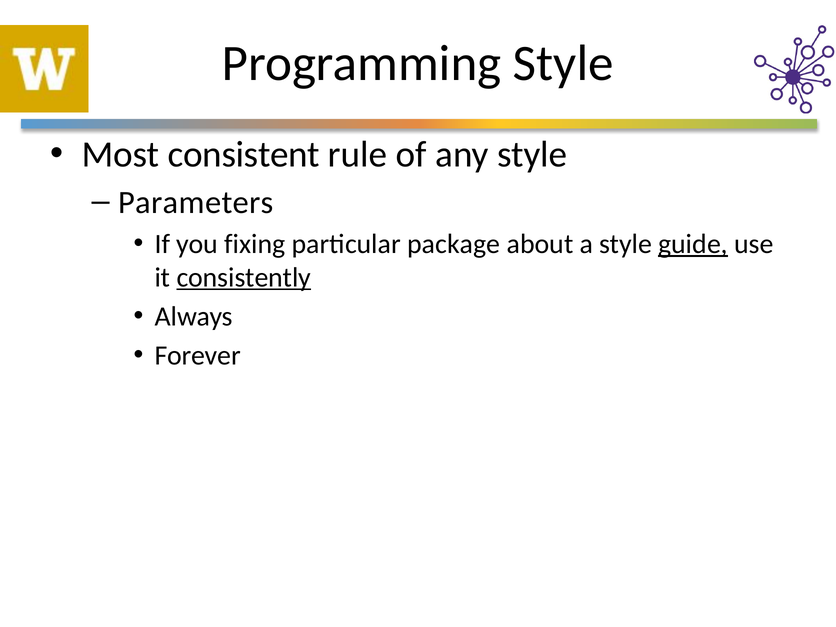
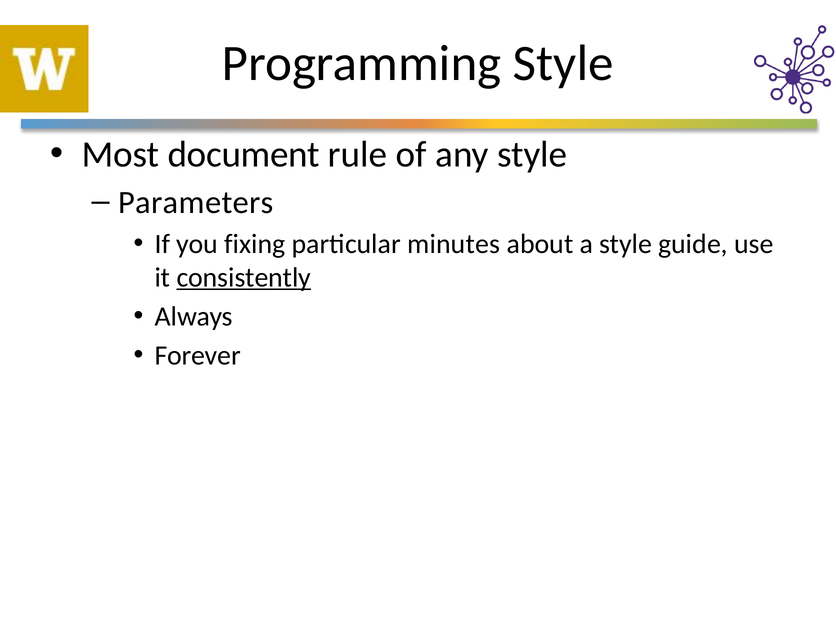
consistent: consistent -> document
package: package -> minutes
guide underline: present -> none
